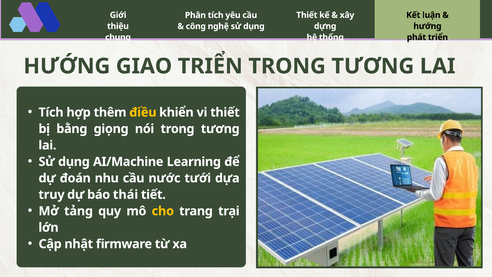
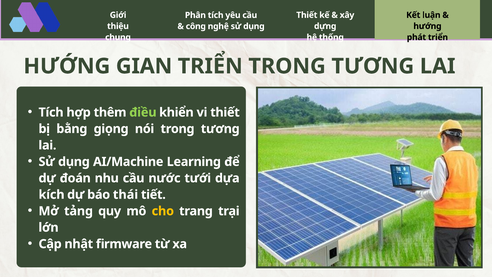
GIAO: GIAO -> GIAN
điều colour: yellow -> light green
truy: truy -> kích
